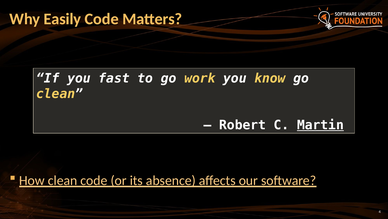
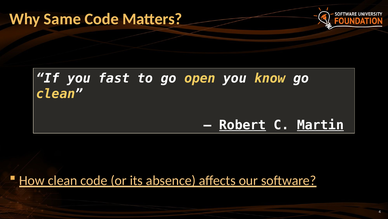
Easily: Easily -> Same
work: work -> open
Robert underline: none -> present
